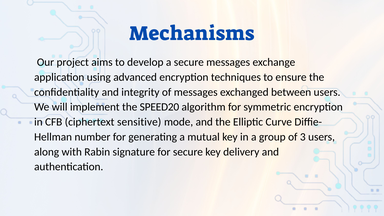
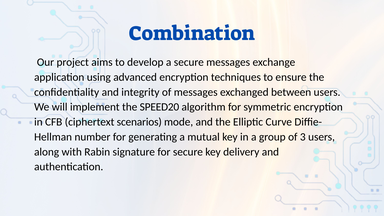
Mechanisms: Mechanisms -> Combination
sensitive: sensitive -> scenarios
